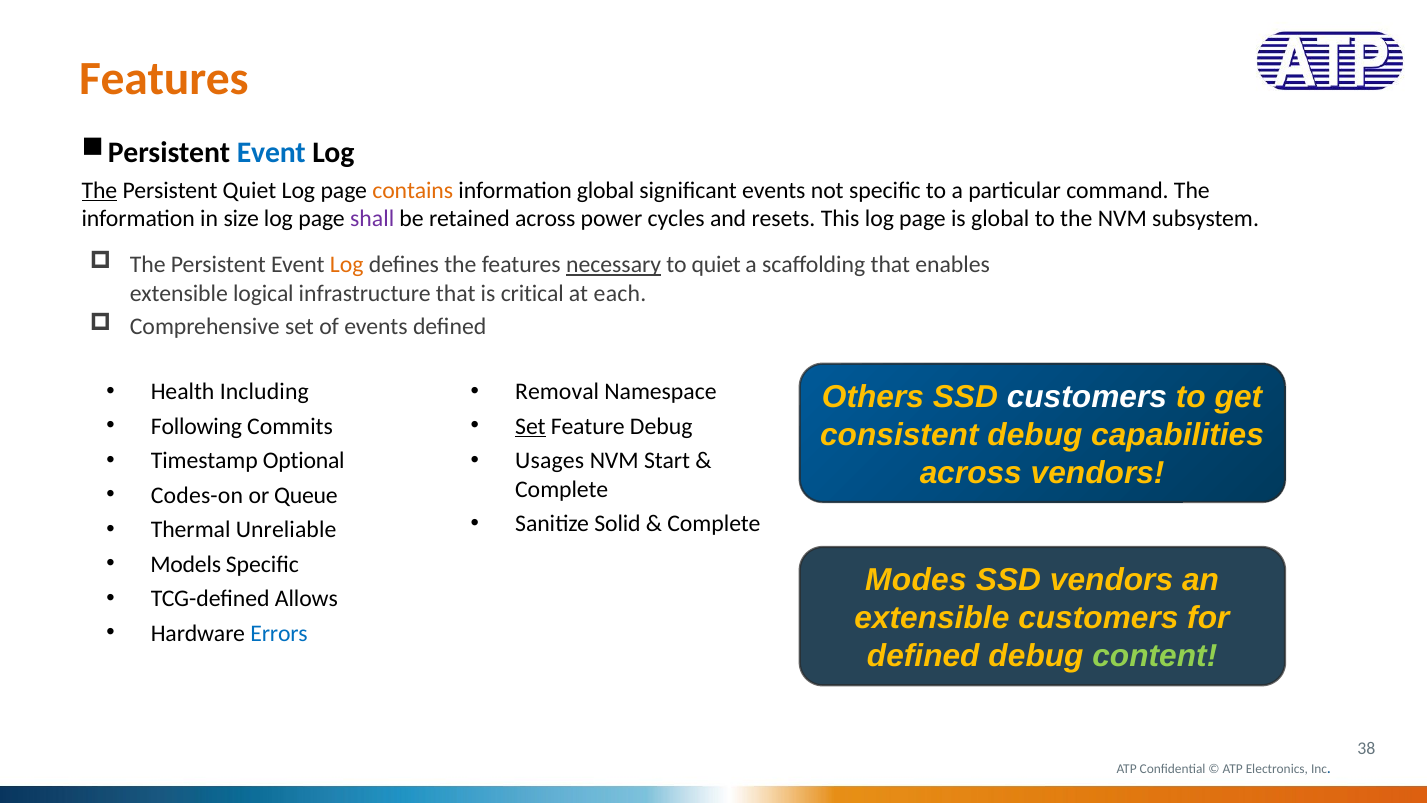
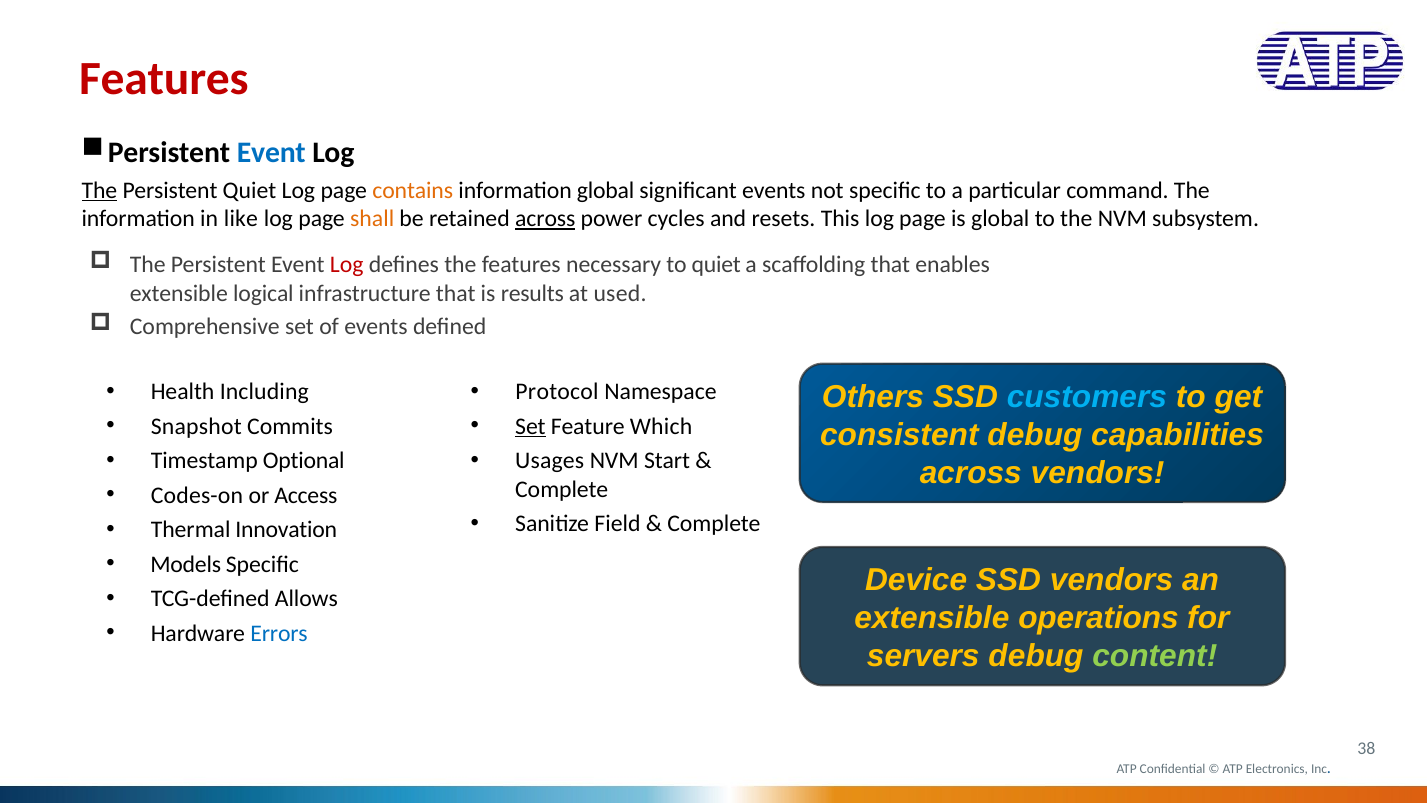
Features at (164, 79) colour: orange -> red
size: size -> like
shall colour: purple -> orange
across at (545, 219) underline: none -> present
Log at (347, 265) colour: orange -> red
necessary underline: present -> none
critical: critical -> results
each: each -> used
Removal: Removal -> Protocol
customers at (1087, 397) colour: white -> light blue
Following: Following -> Snapshot
Feature Debug: Debug -> Which
Queue: Queue -> Access
Solid: Solid -> Field
Unreliable: Unreliable -> Innovation
Modes: Modes -> Device
extensible customers: customers -> operations
defined at (923, 656): defined -> servers
